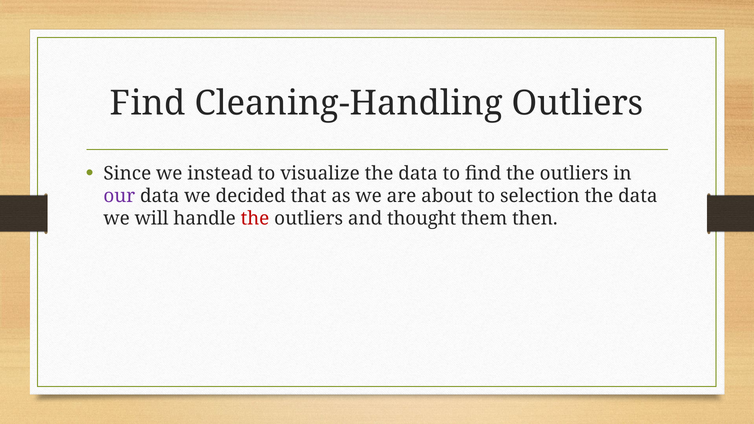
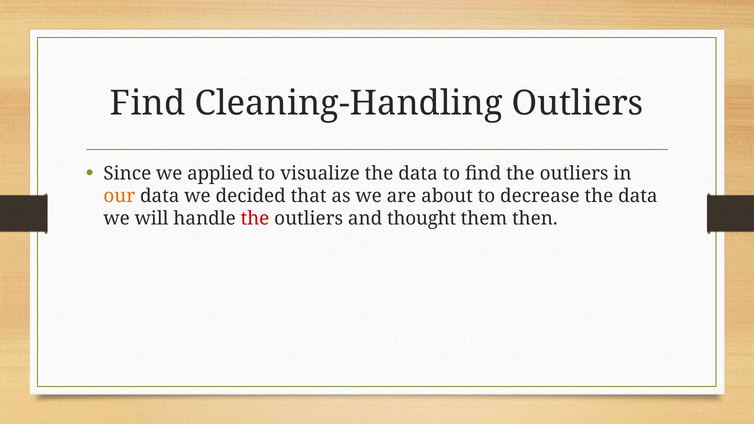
instead: instead -> applied
our colour: purple -> orange
selection: selection -> decrease
